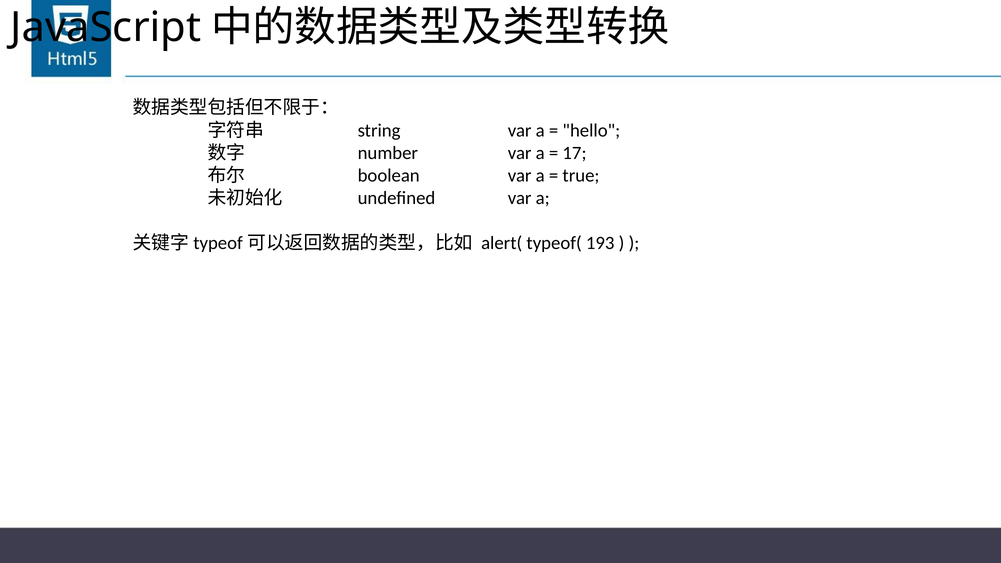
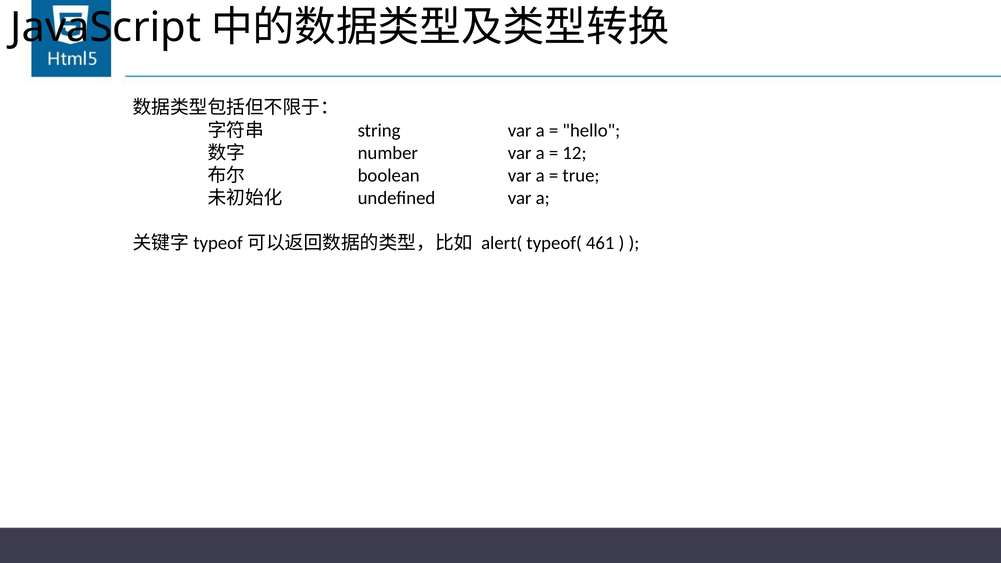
17: 17 -> 12
193: 193 -> 461
